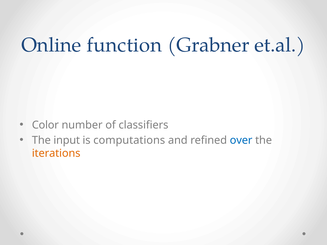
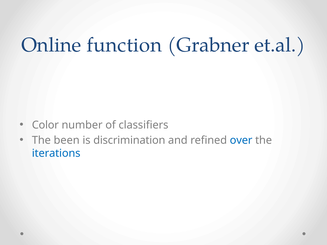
input: input -> been
computations: computations -> discrimination
iterations colour: orange -> blue
